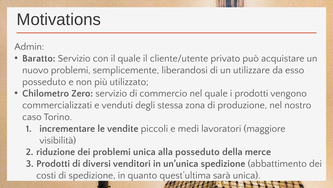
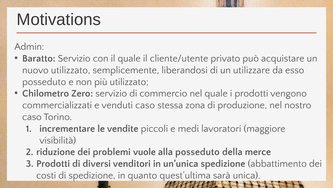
nuovo problemi: problemi -> utilizzato
venduti degli: degli -> caso
problemi unica: unica -> vuole
